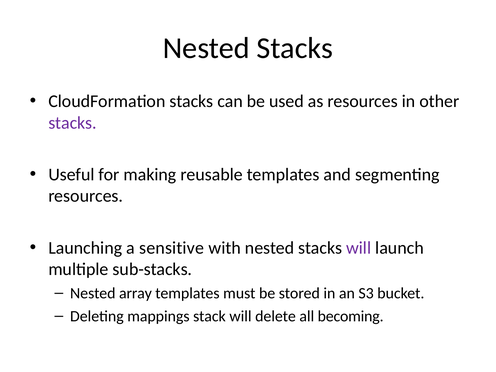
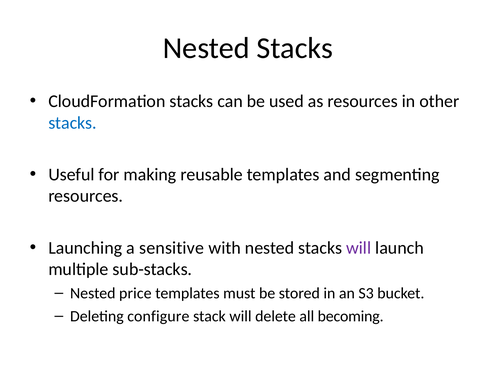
stacks at (73, 123) colour: purple -> blue
array: array -> price
mappings: mappings -> configure
